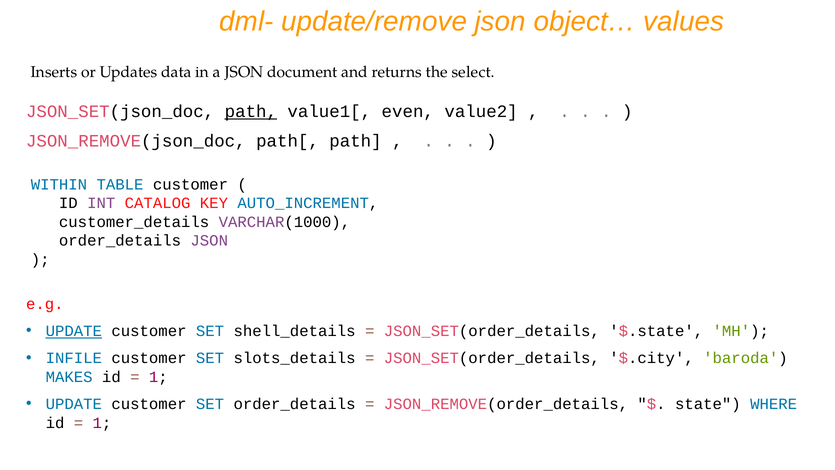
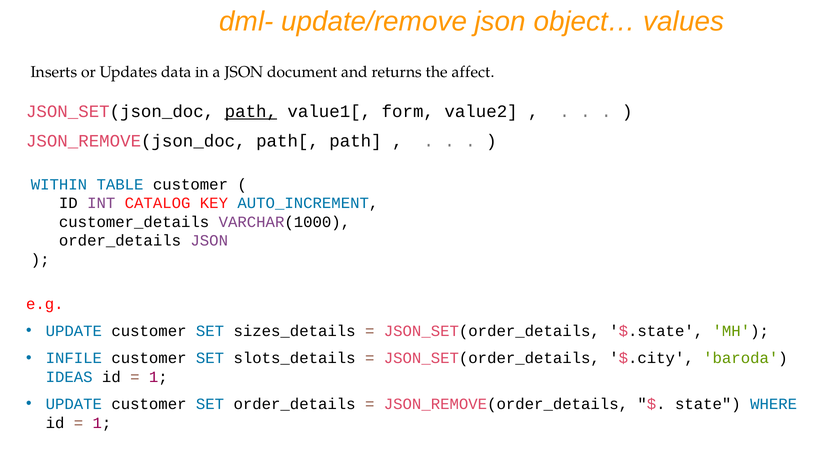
select: select -> affect
even: even -> form
UPDATE at (74, 331) underline: present -> none
shell_details: shell_details -> sizes_details
MAKES: MAKES -> IDEAS
